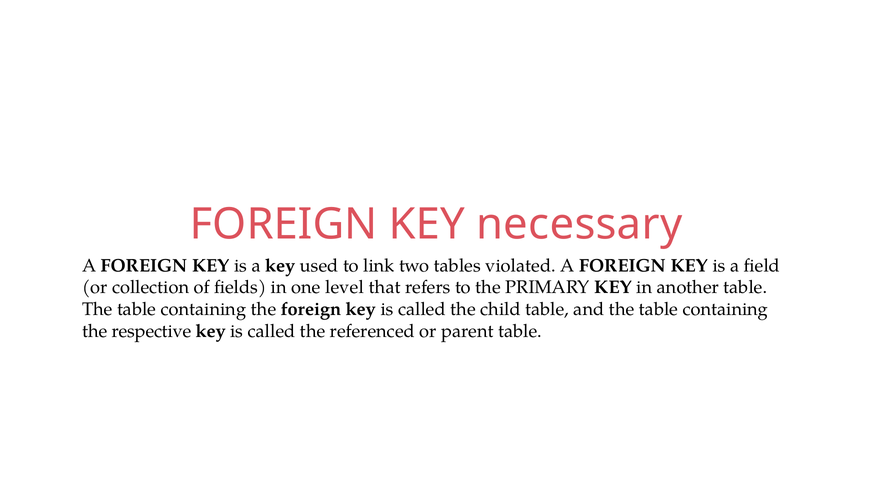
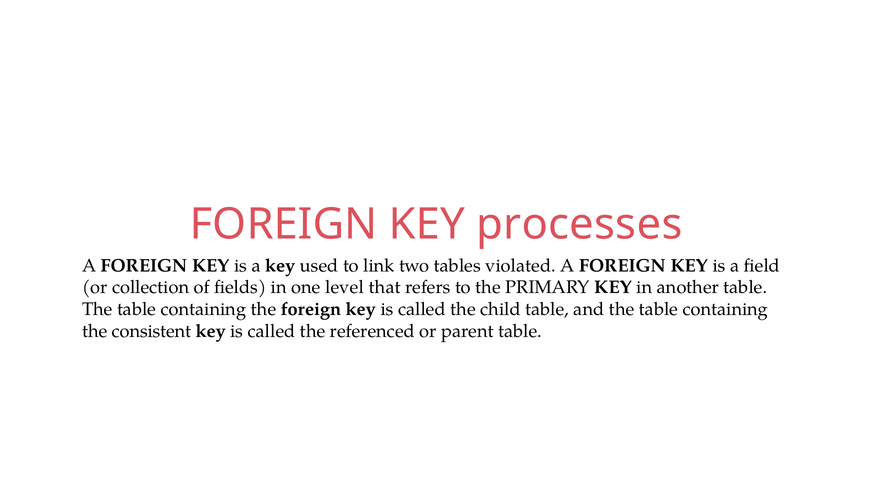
necessary: necessary -> processes
respective: respective -> consistent
